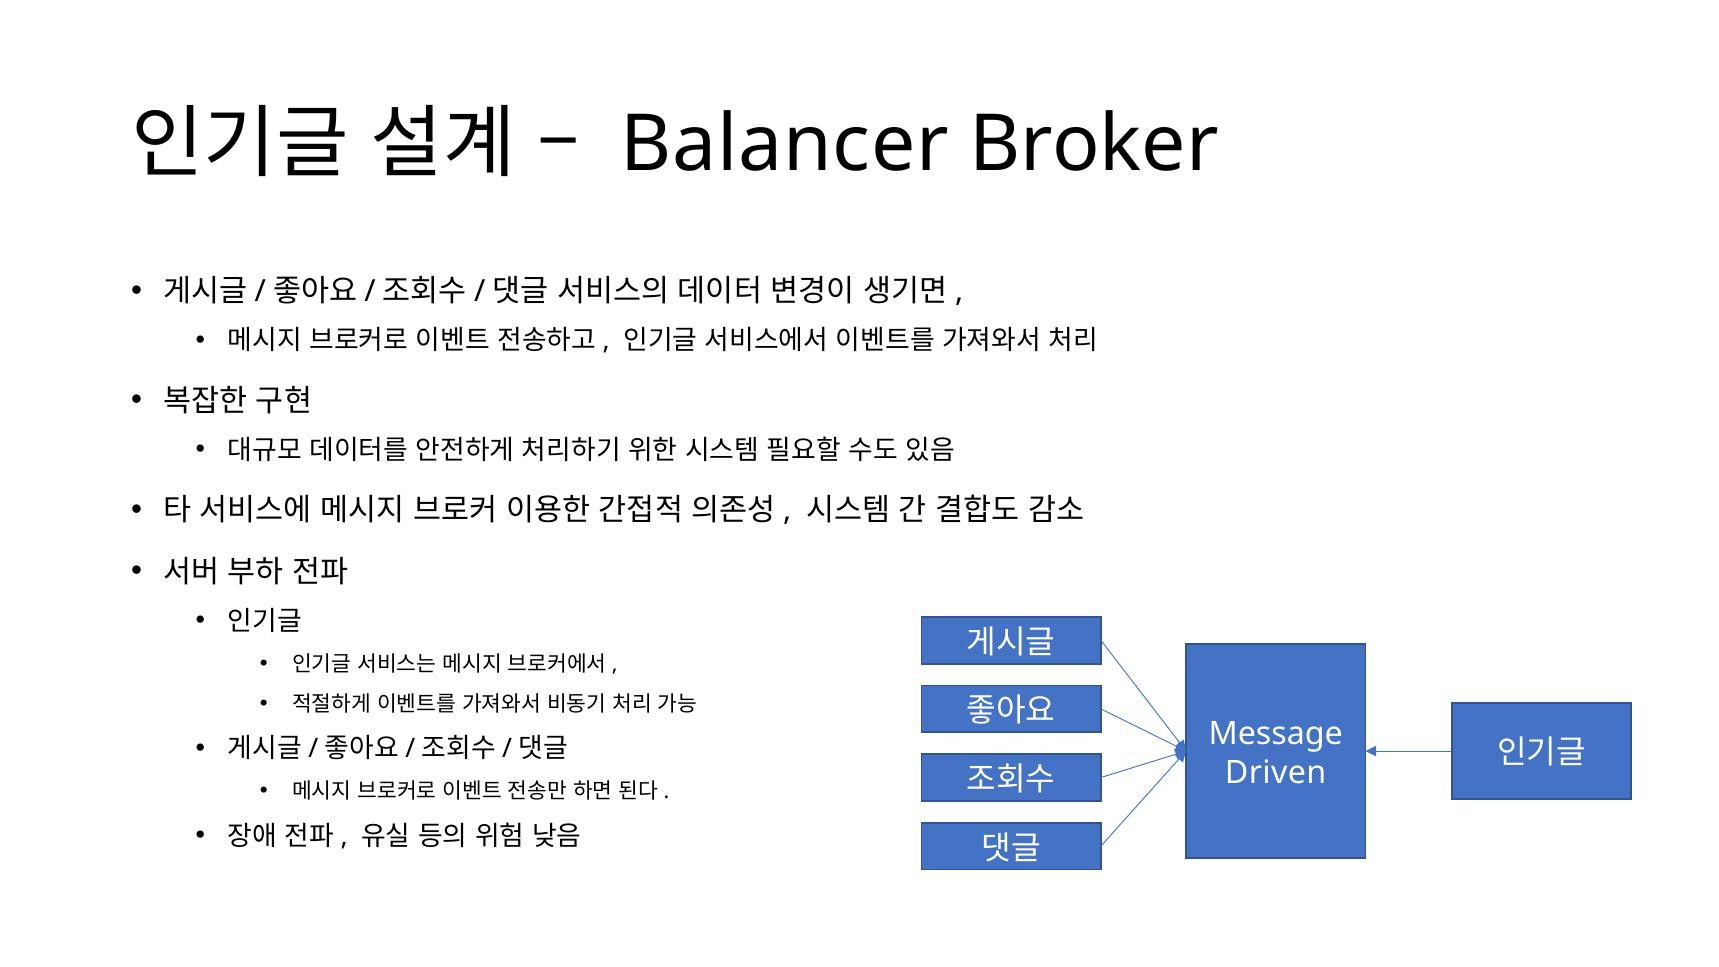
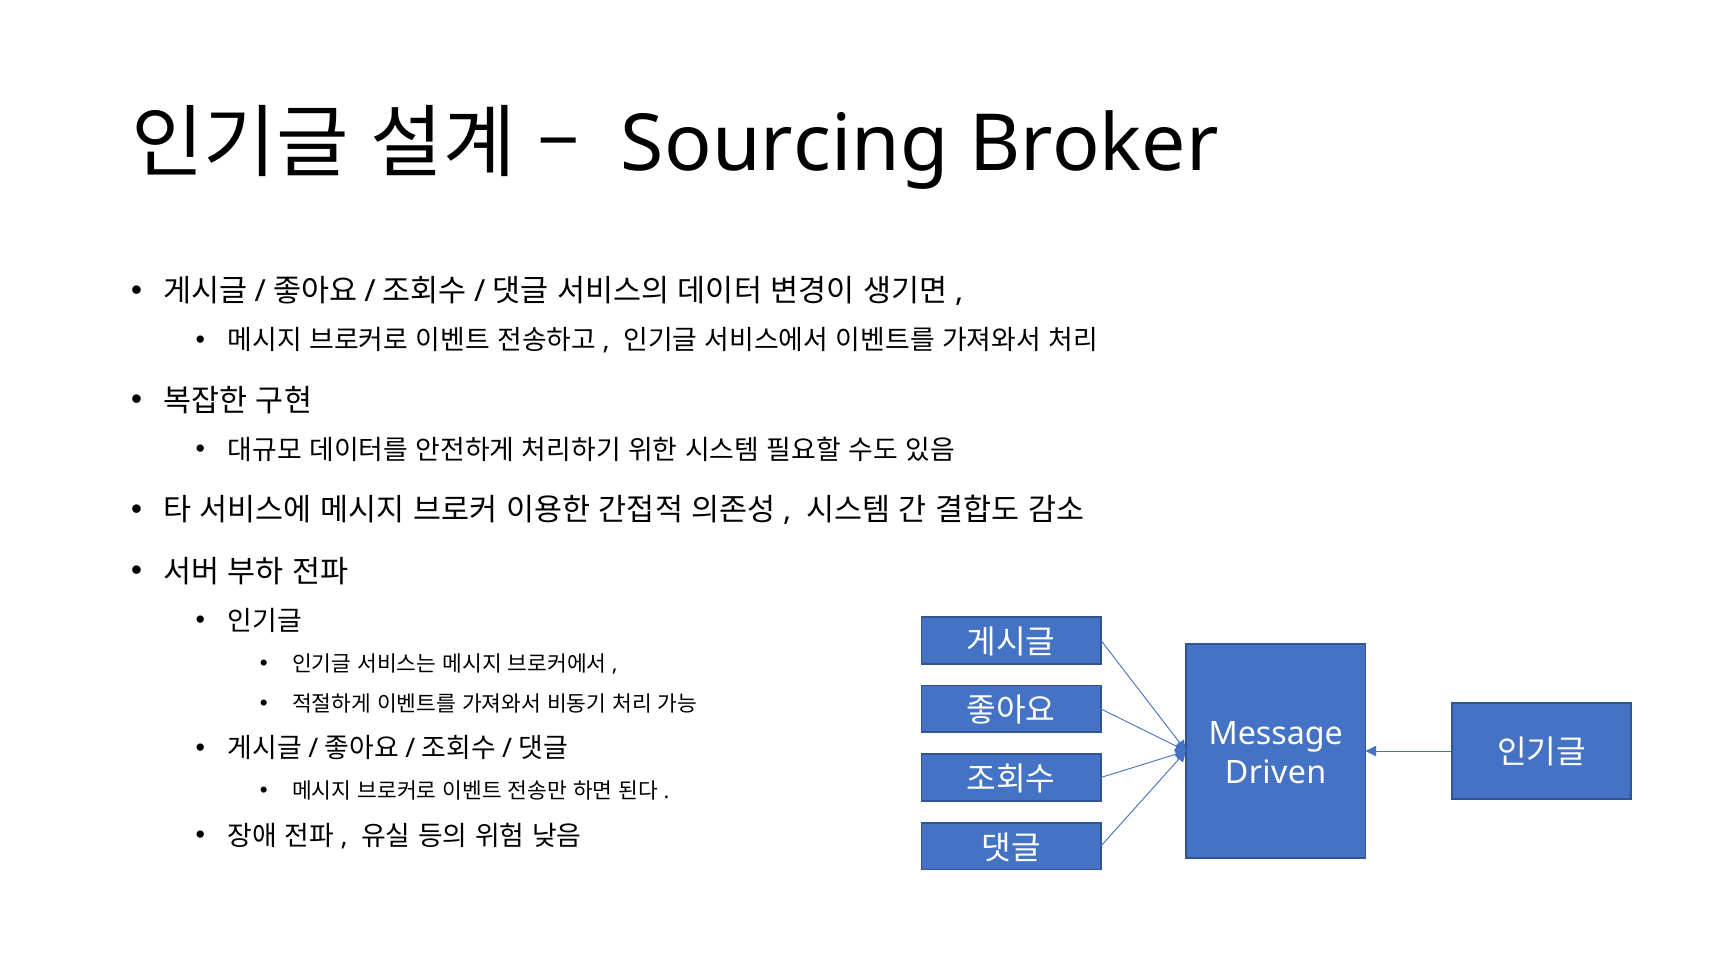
Balancer: Balancer -> Sourcing
